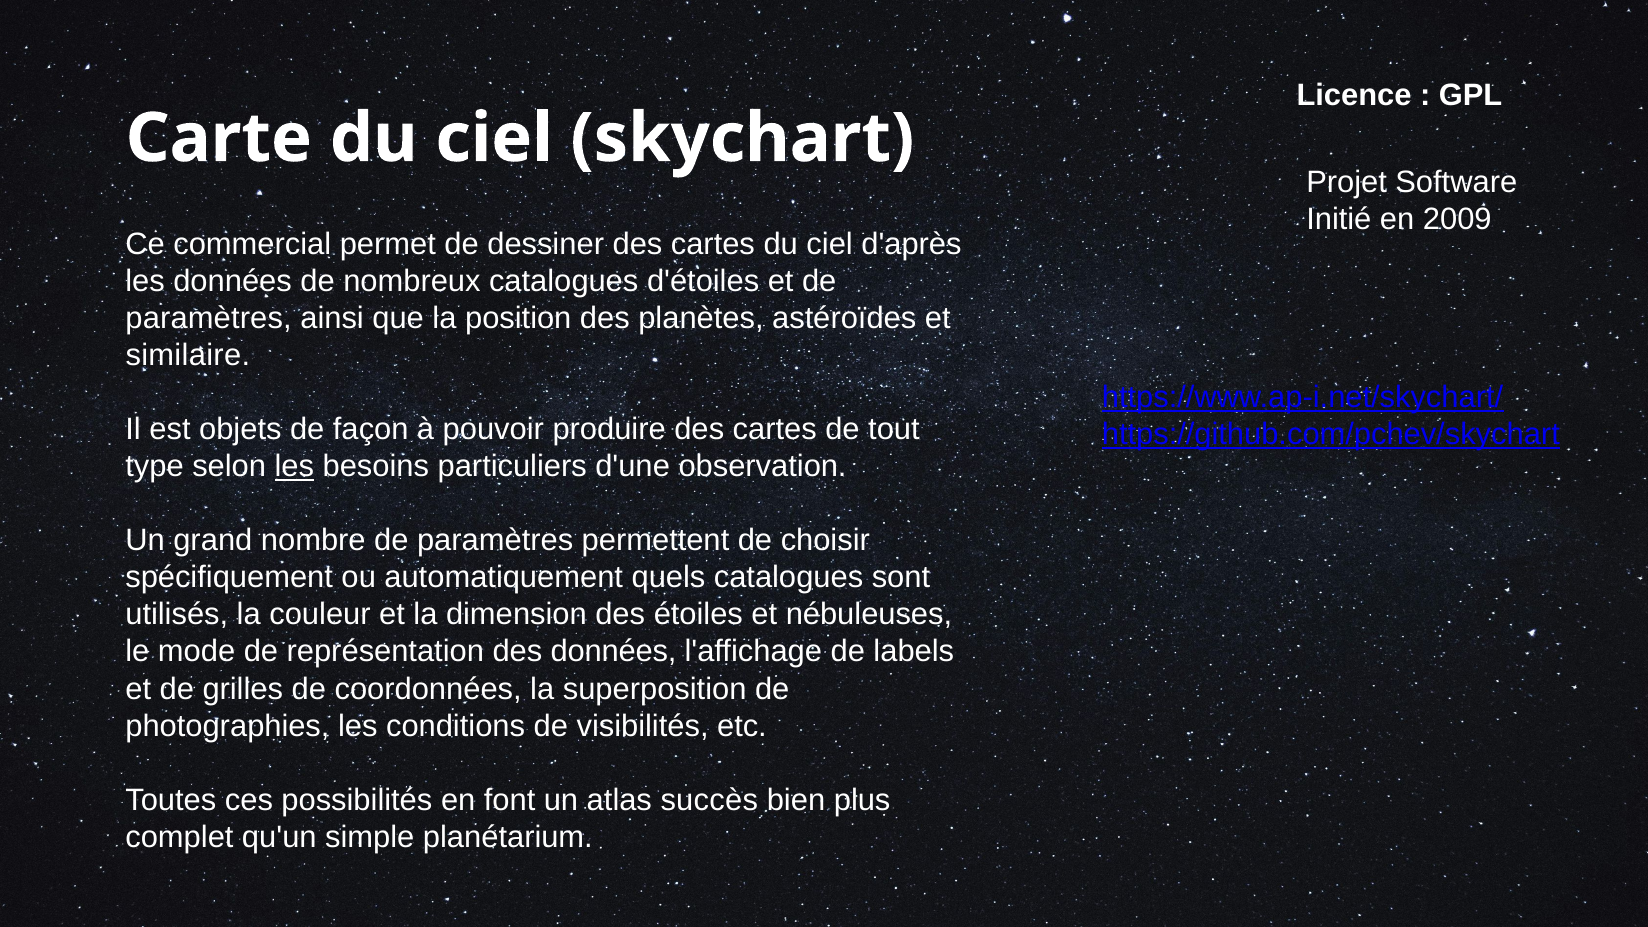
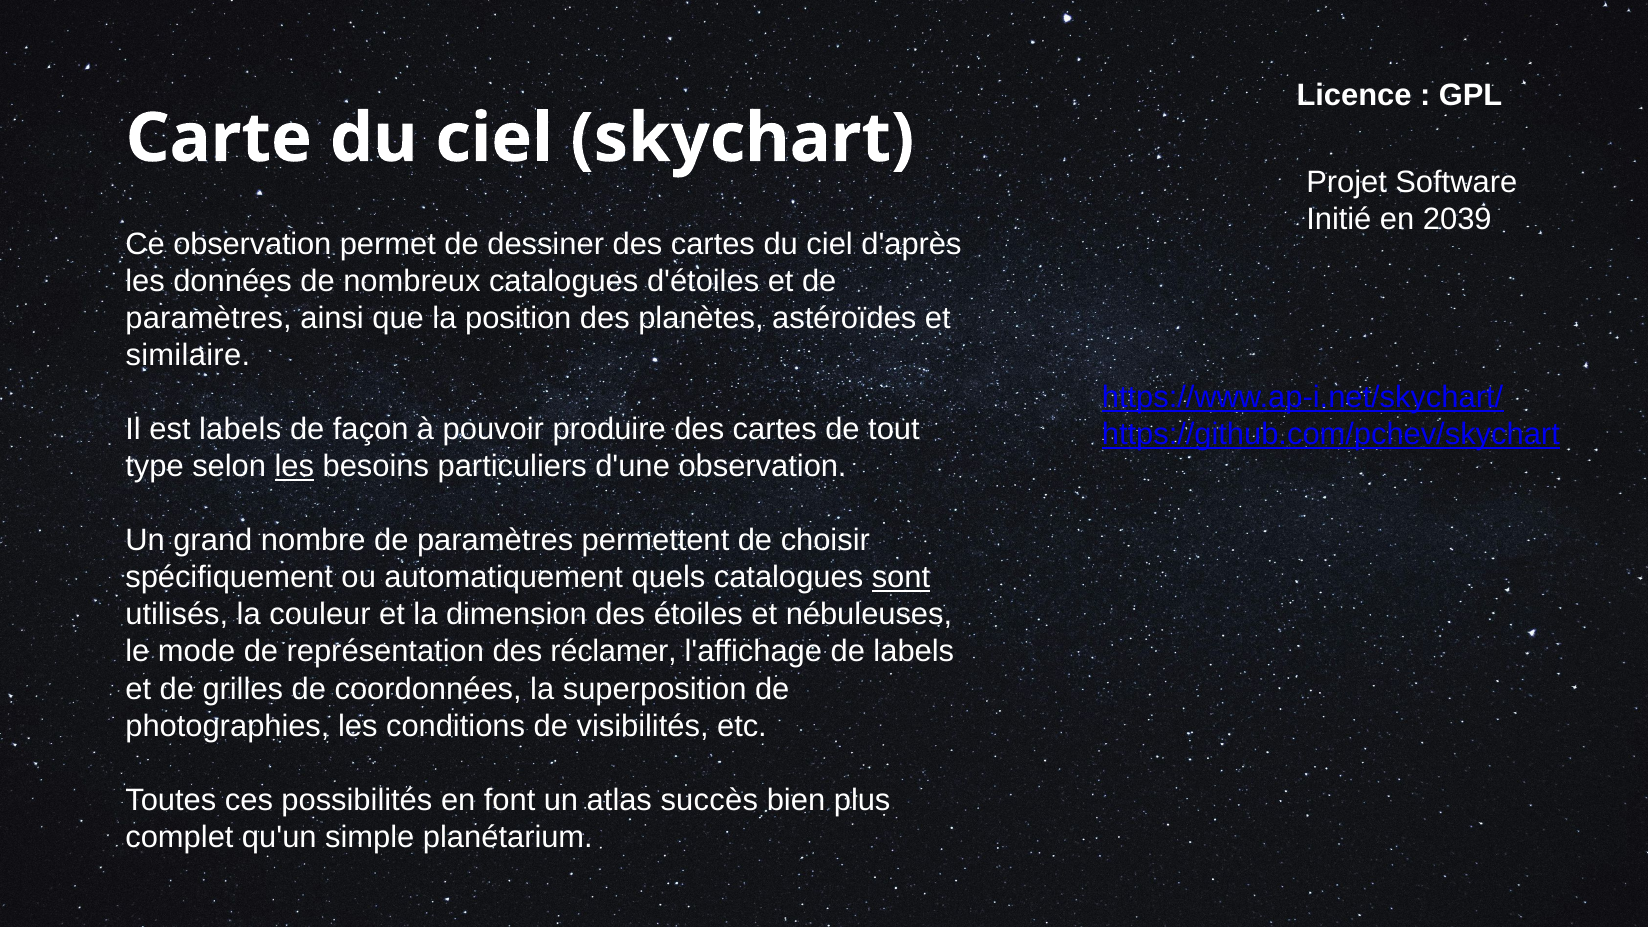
2009: 2009 -> 2039
Ce commercial: commercial -> observation
est objets: objets -> labels
sont underline: none -> present
des données: données -> réclamer
